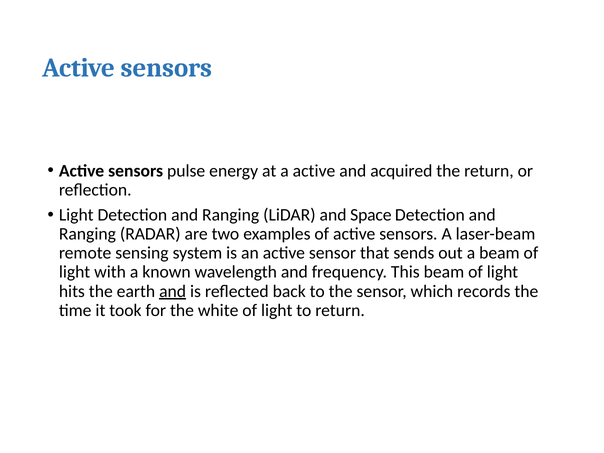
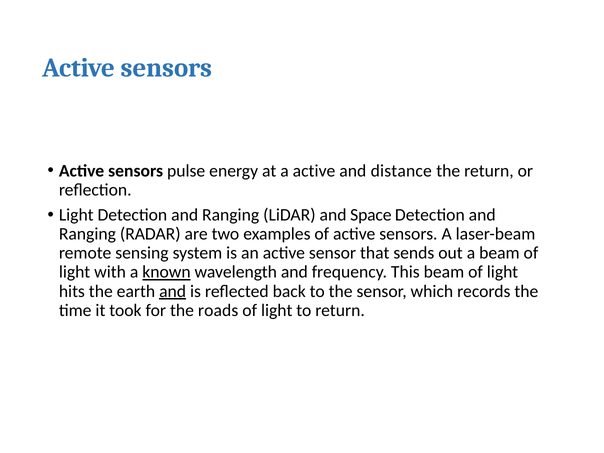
acquired: acquired -> distance
known underline: none -> present
white: white -> roads
